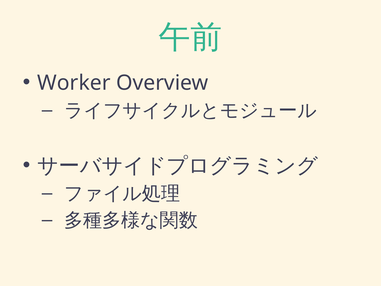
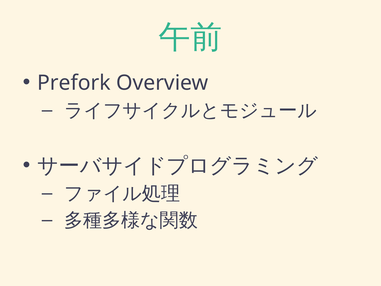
Worker: Worker -> Prefork
